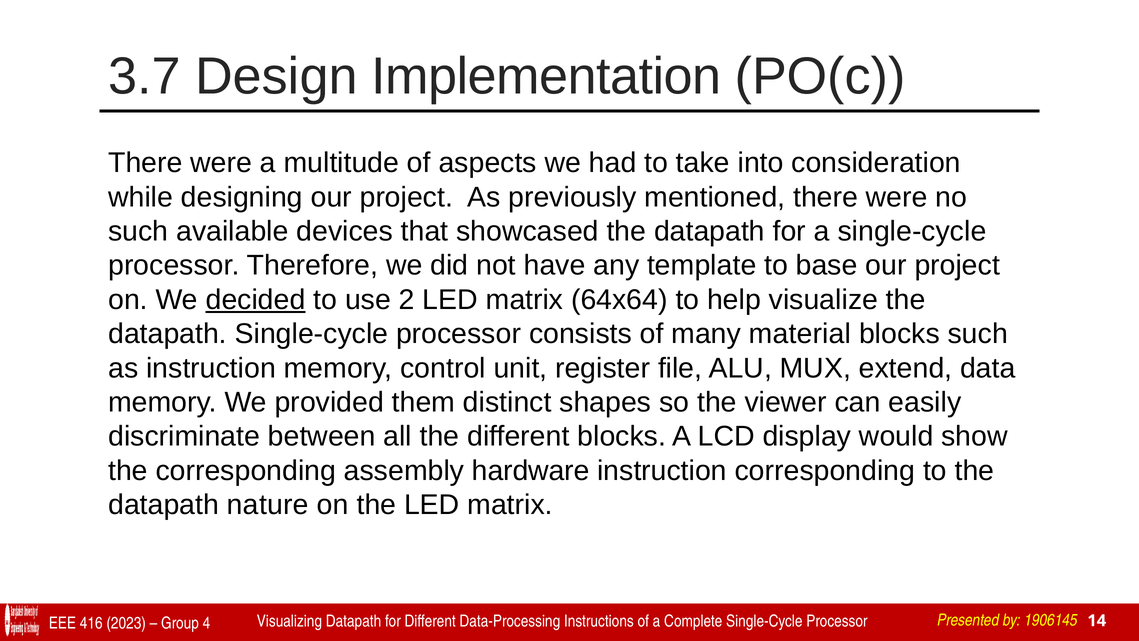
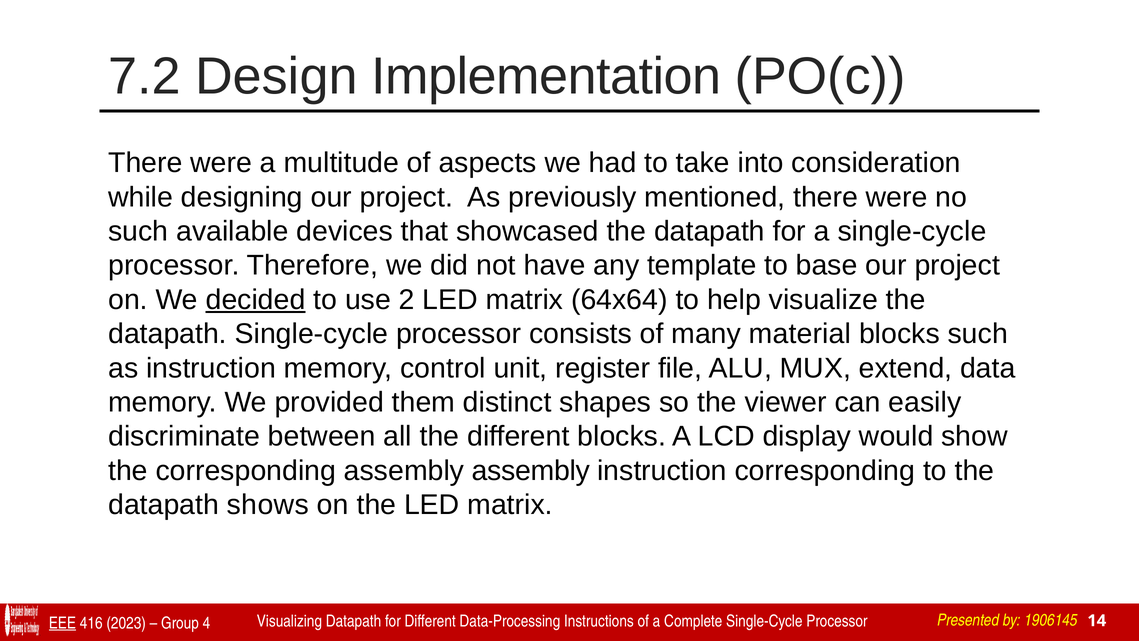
3.7: 3.7 -> 7.2
assembly hardware: hardware -> assembly
nature: nature -> shows
EEE underline: none -> present
